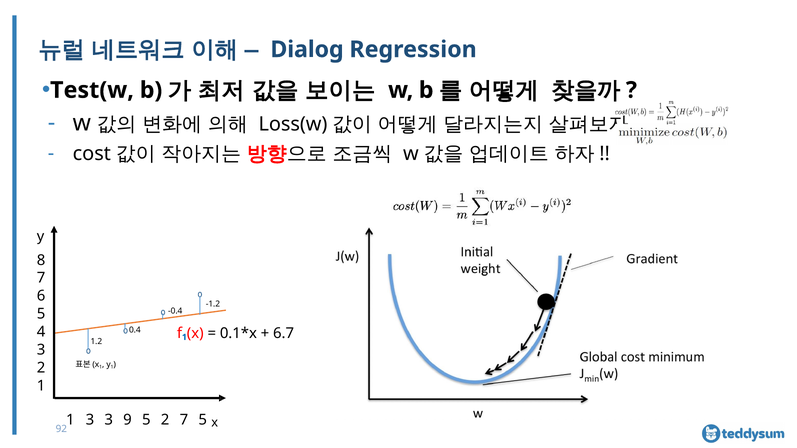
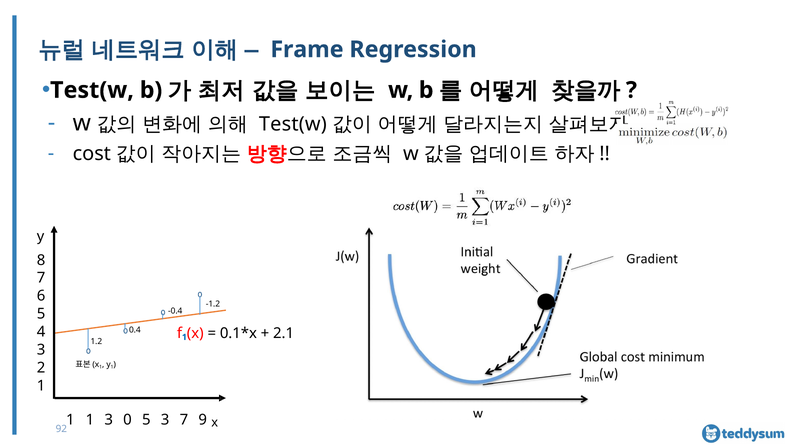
Dialog: Dialog -> Frame
Loss(w at (293, 124): Loss(w -> Test(w
6.7: 6.7 -> 2.1
3 at (90, 420): 3 -> 1
9: 9 -> 0
5 2: 2 -> 3
7 5: 5 -> 9
